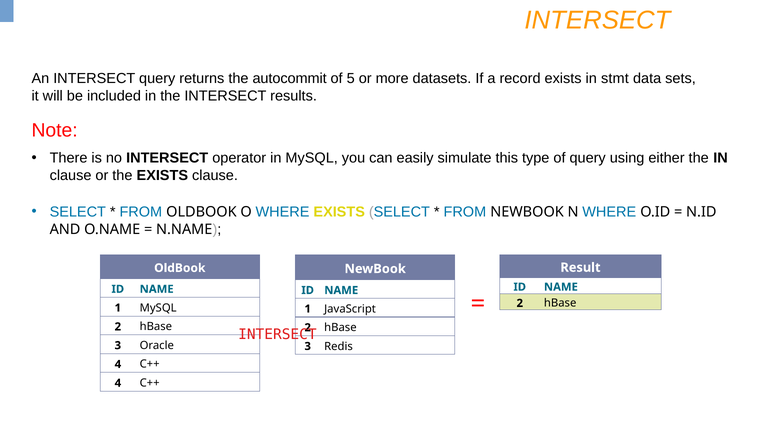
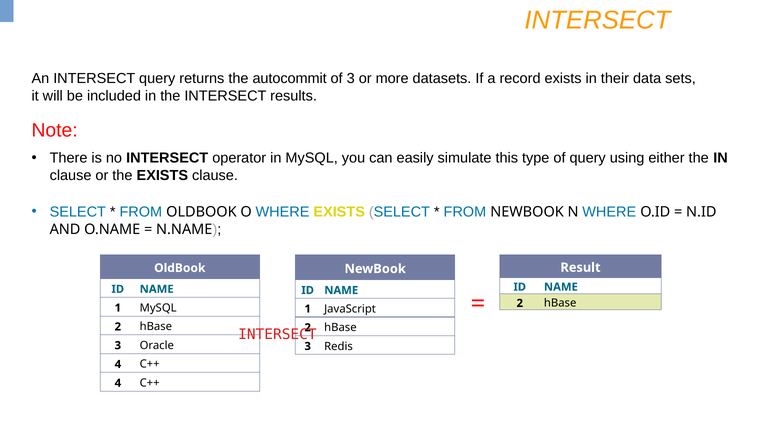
of 5: 5 -> 3
stmt: stmt -> their
